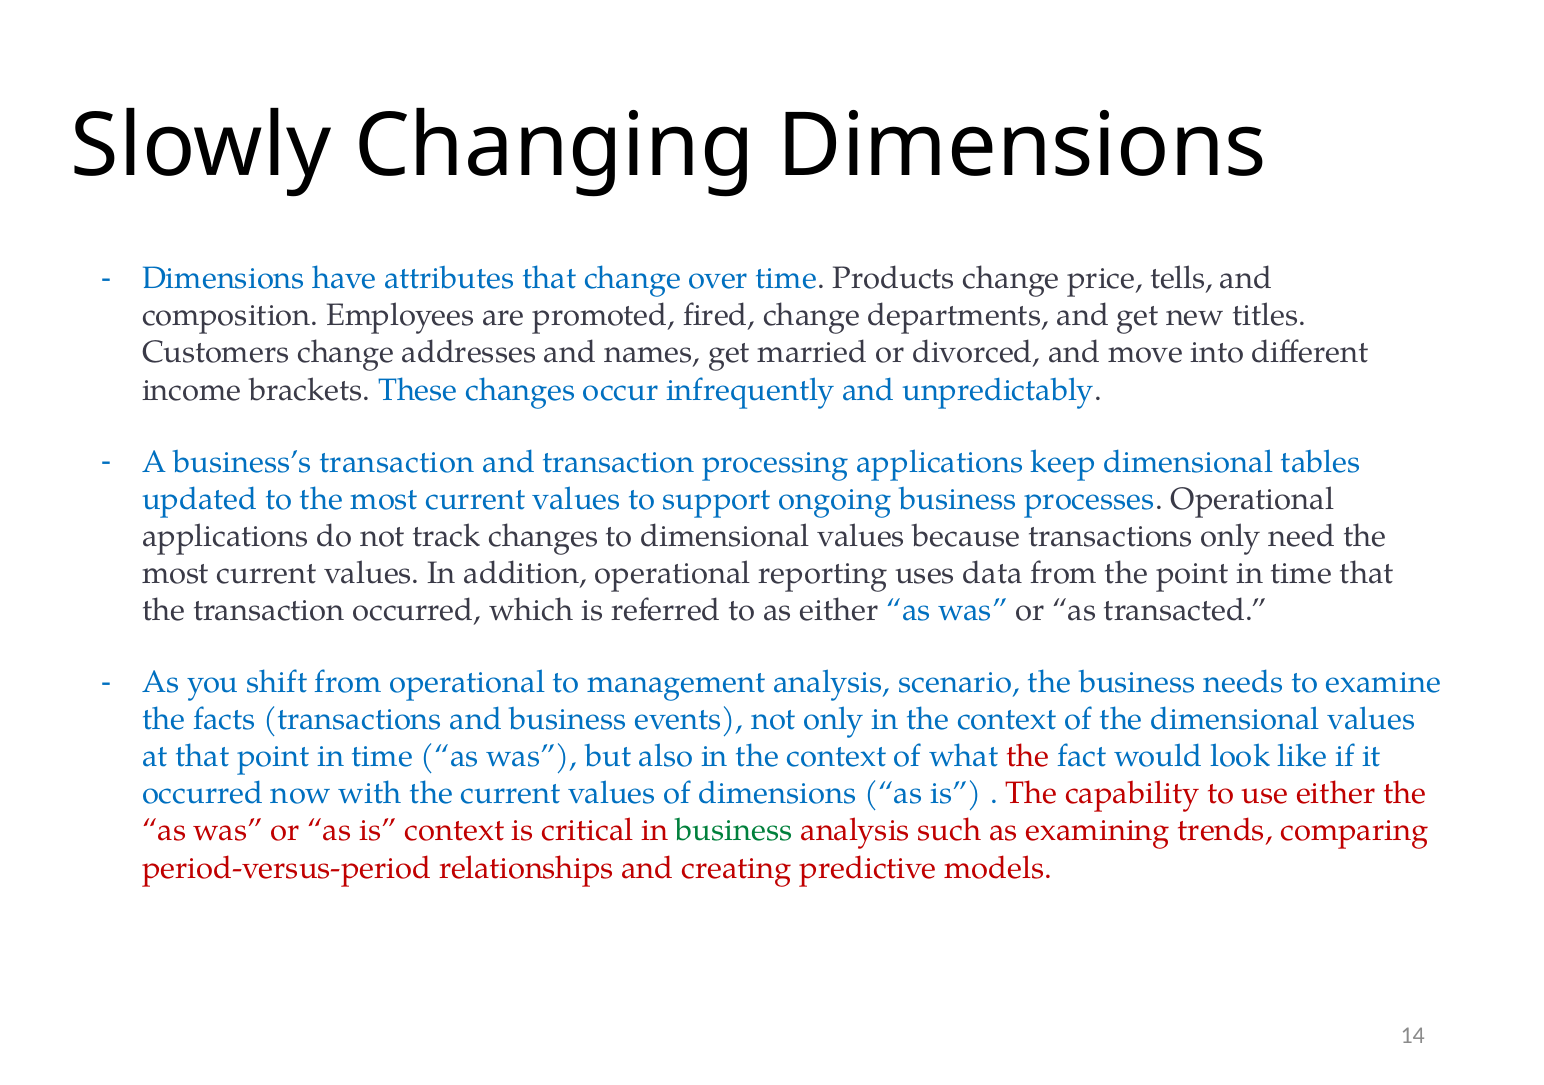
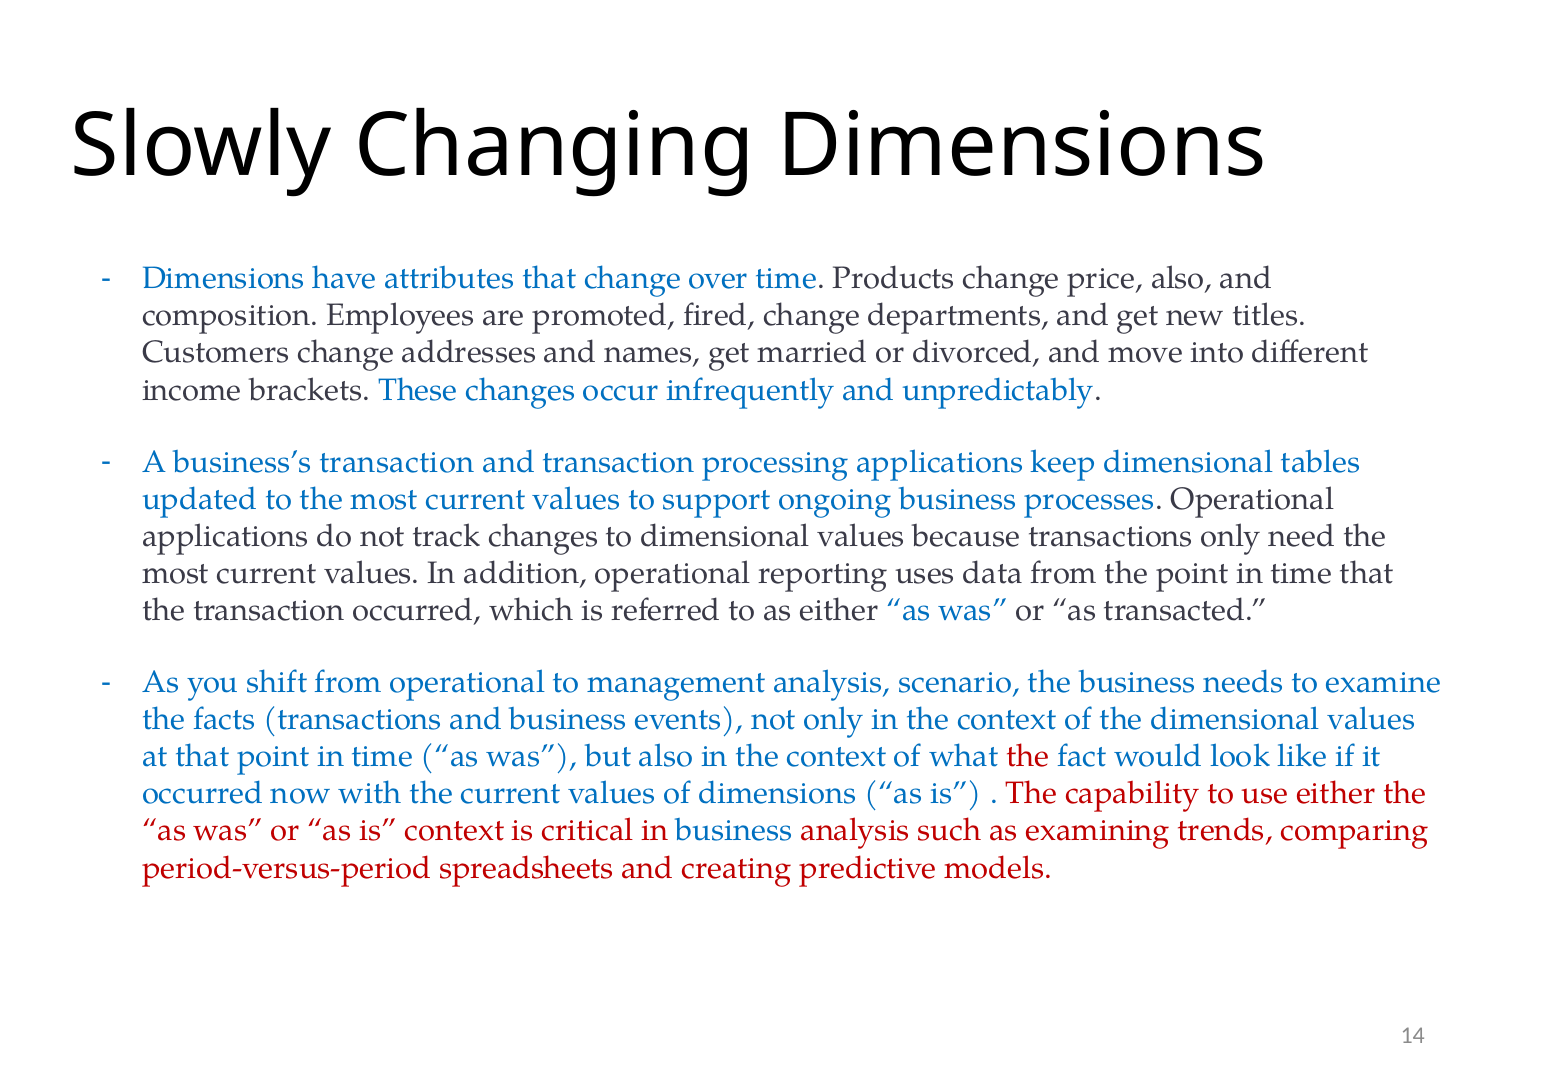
price tells: tells -> also
business at (734, 830) colour: green -> blue
relationships: relationships -> spreadsheets
